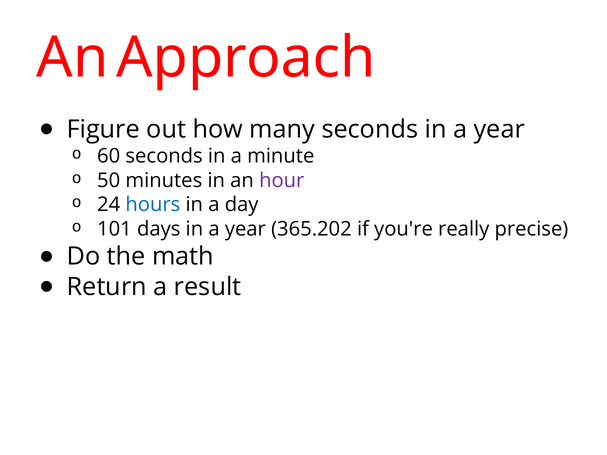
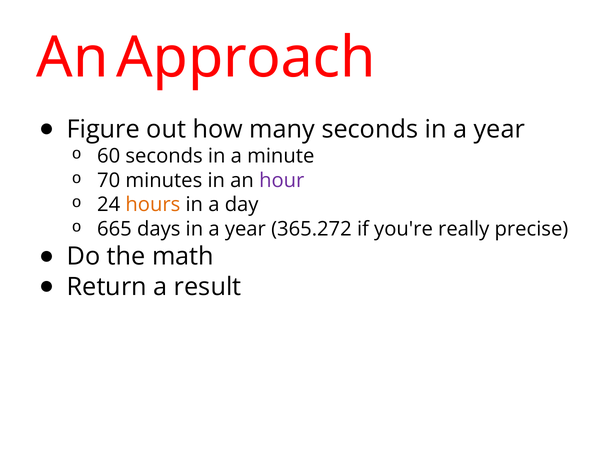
50: 50 -> 70
hours colour: blue -> orange
101: 101 -> 665
365.202: 365.202 -> 365.272
